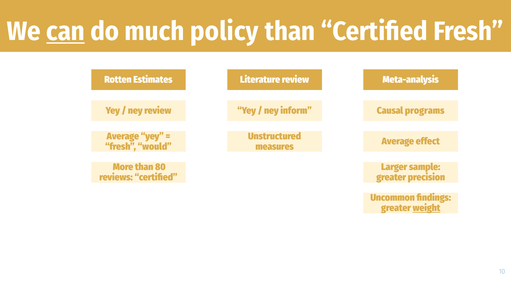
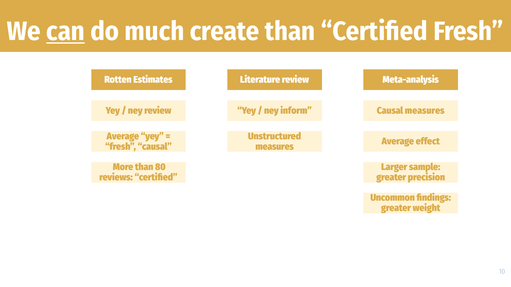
policy: policy -> create
Causal programs: programs -> measures
fresh would: would -> causal
weight underline: present -> none
